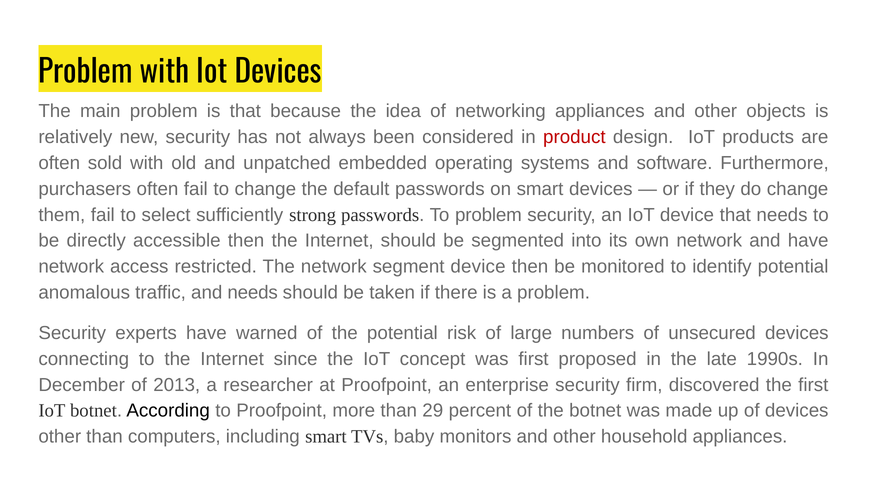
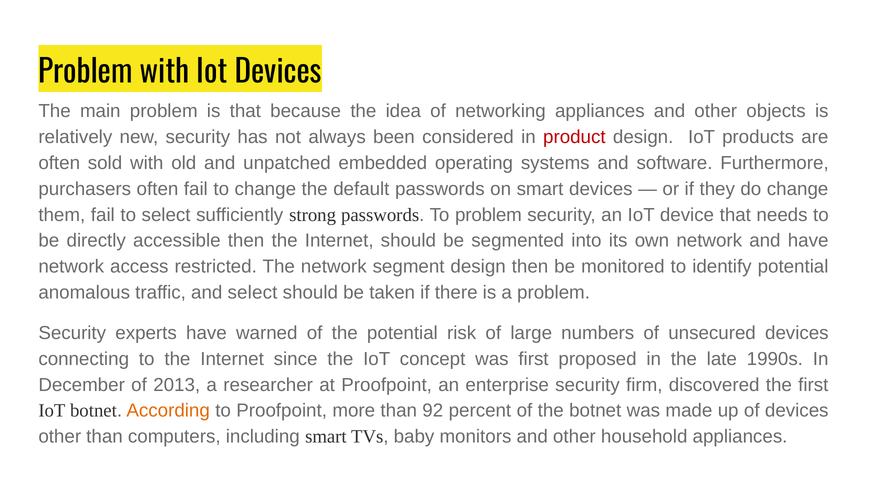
segment device: device -> design
and needs: needs -> select
According colour: black -> orange
29: 29 -> 92
